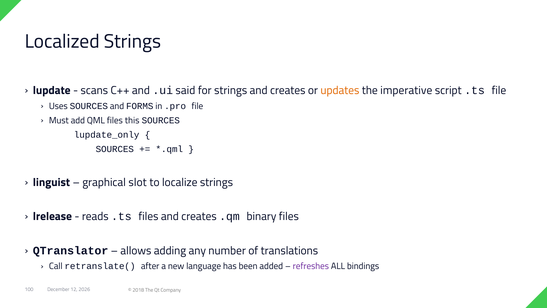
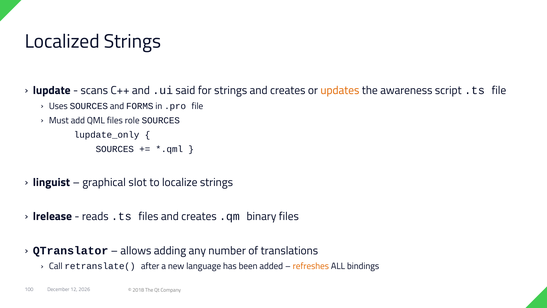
imperative: imperative -> awareness
this: this -> role
refreshes colour: purple -> orange
